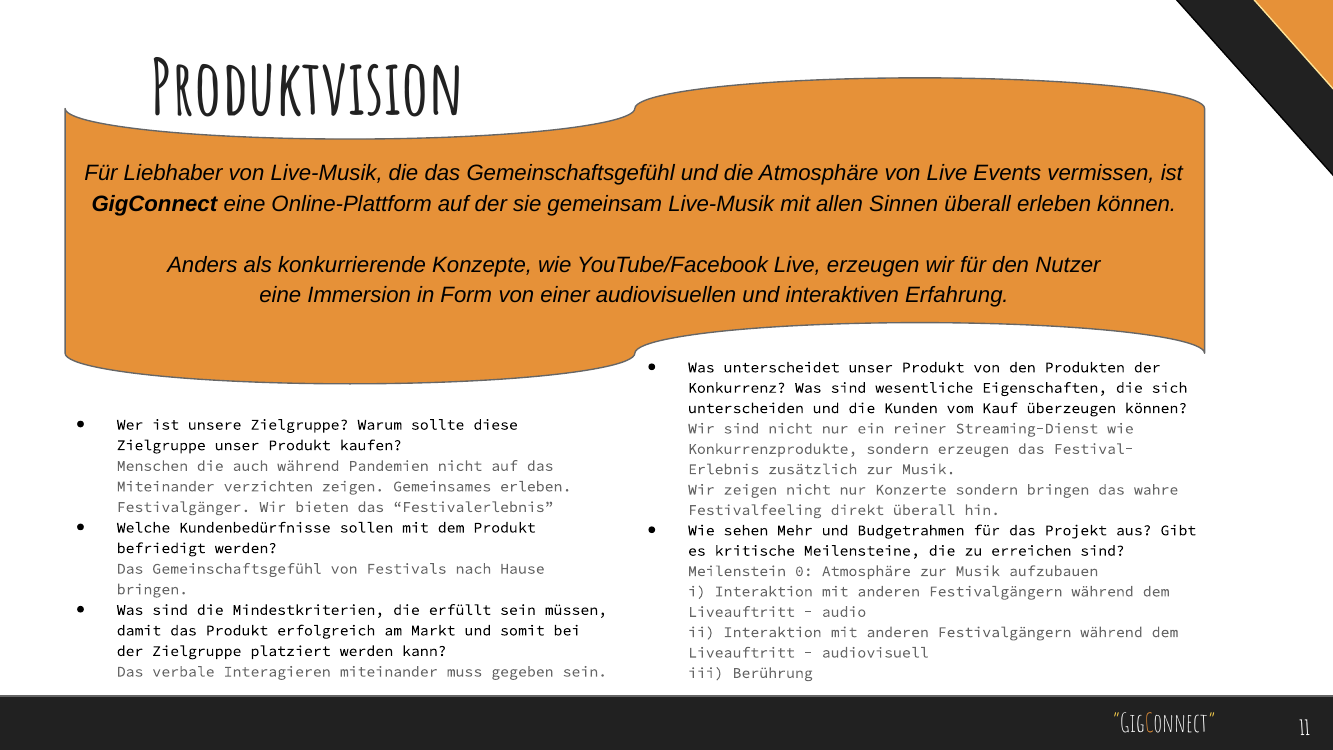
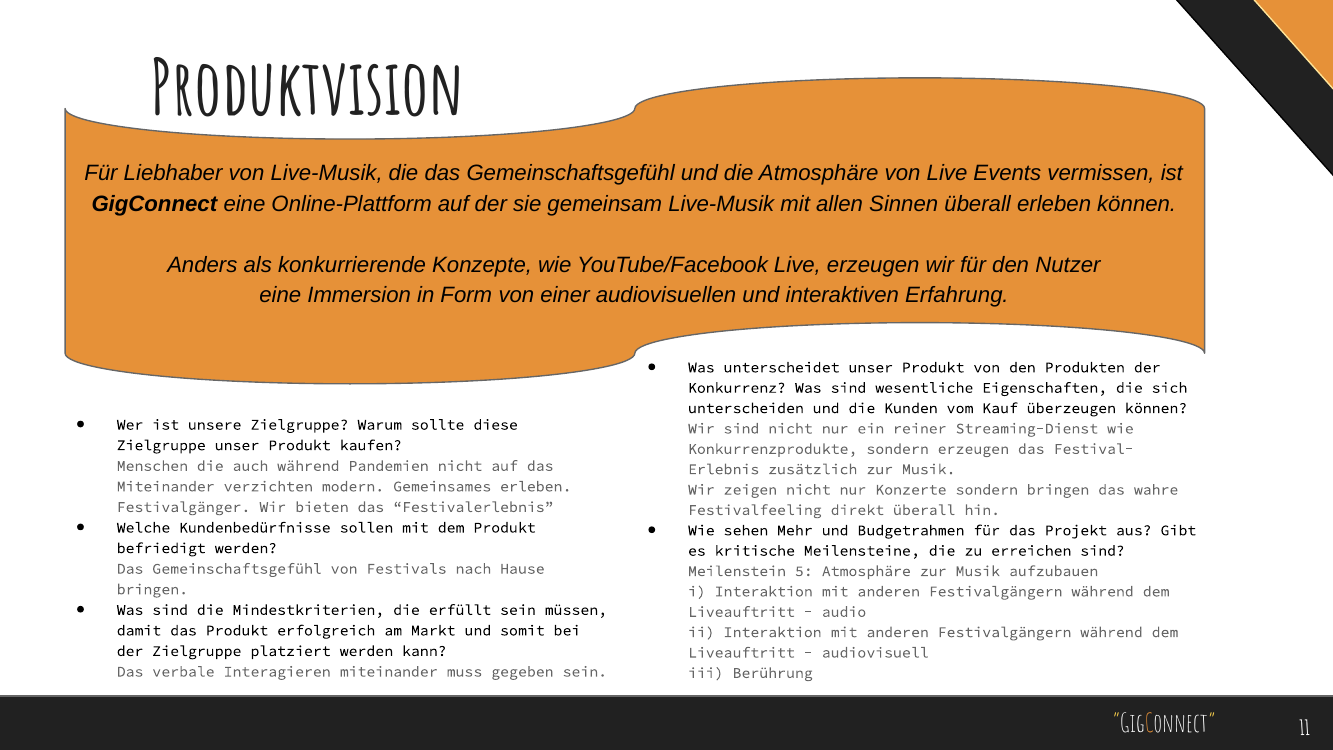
verzichten zeigen: zeigen -> modern
0: 0 -> 5
